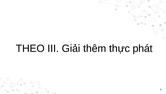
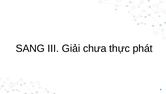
THEO: THEO -> SANG
thêm: thêm -> chưa
